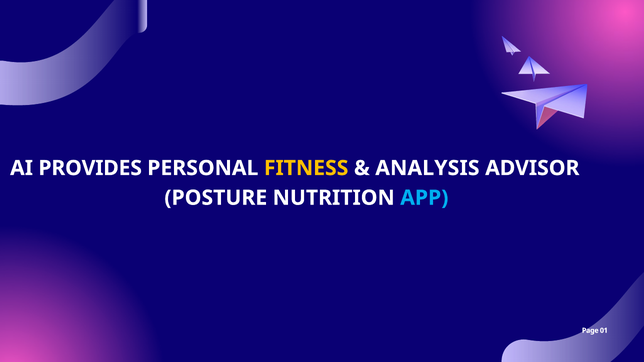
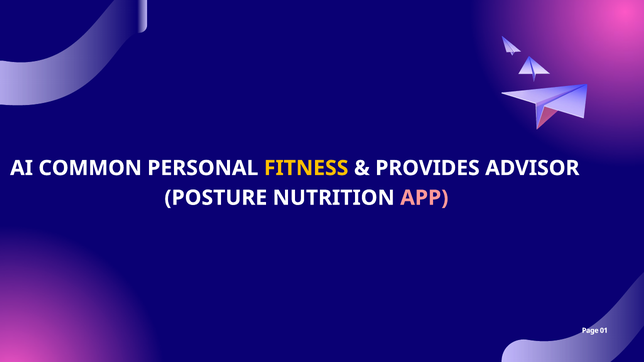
PROVIDES: PROVIDES -> COMMON
ANALYSIS: ANALYSIS -> PROVIDES
APP colour: light blue -> pink
